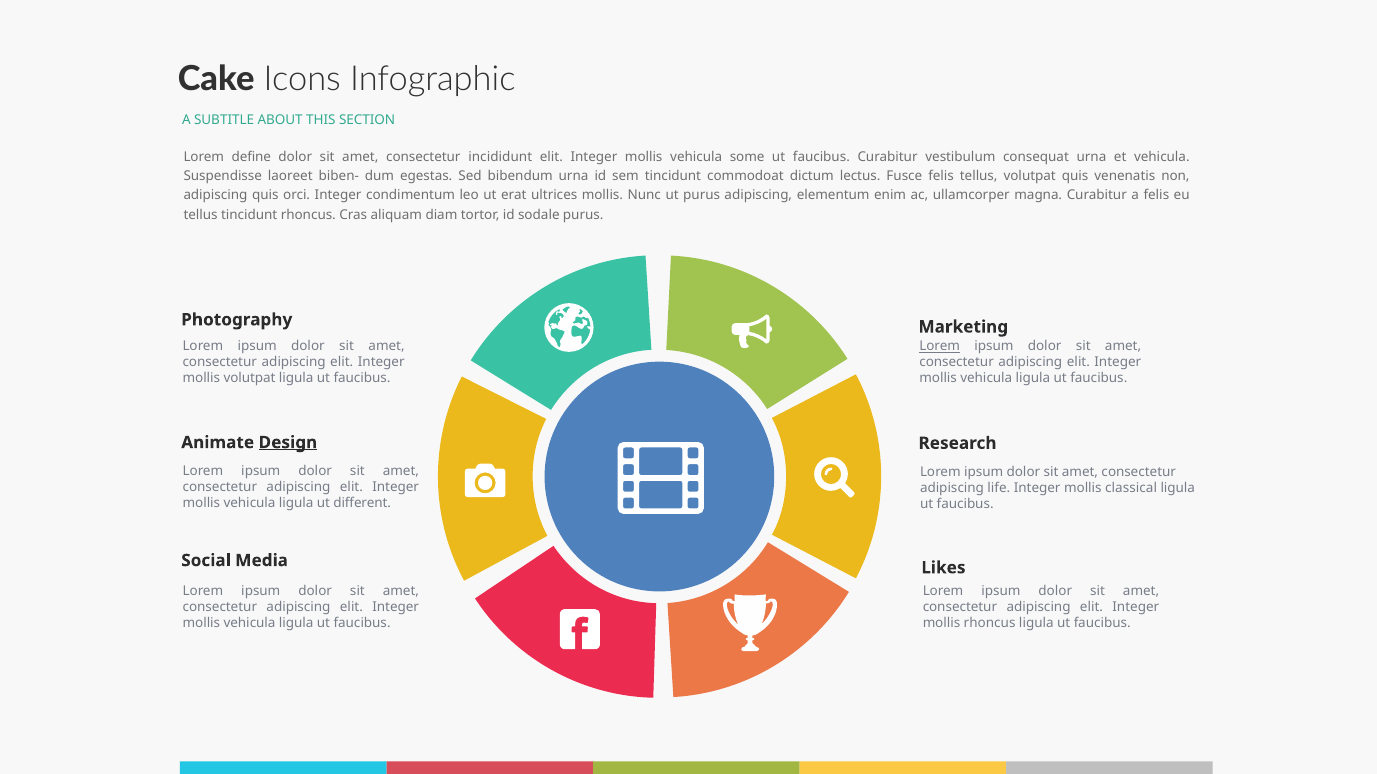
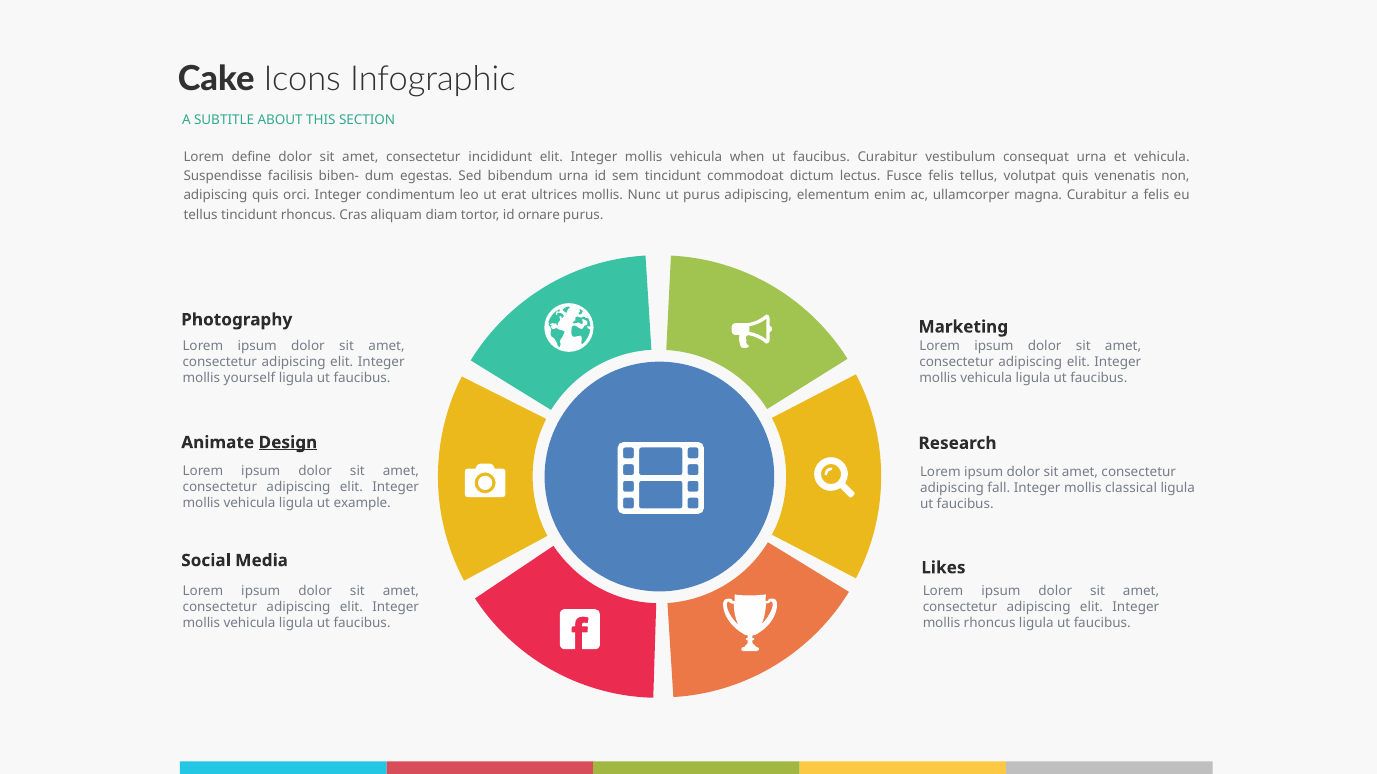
some: some -> when
laoreet: laoreet -> facilisis
sodale: sodale -> ornare
Lorem at (940, 347) underline: present -> none
mollis volutpat: volutpat -> yourself
life: life -> fall
different: different -> example
